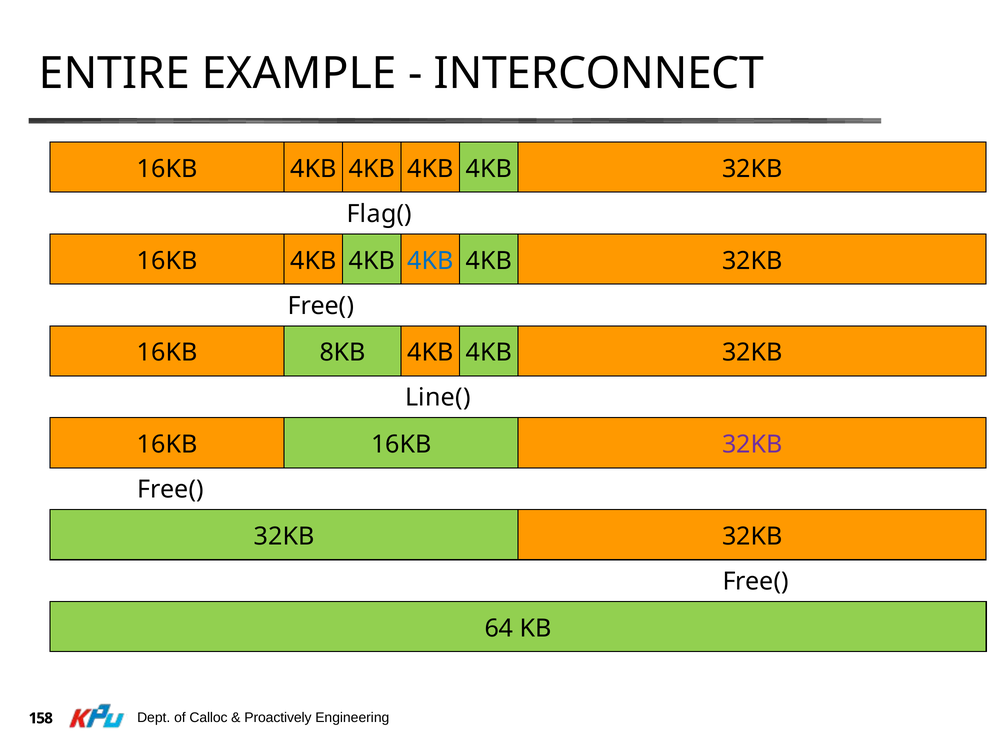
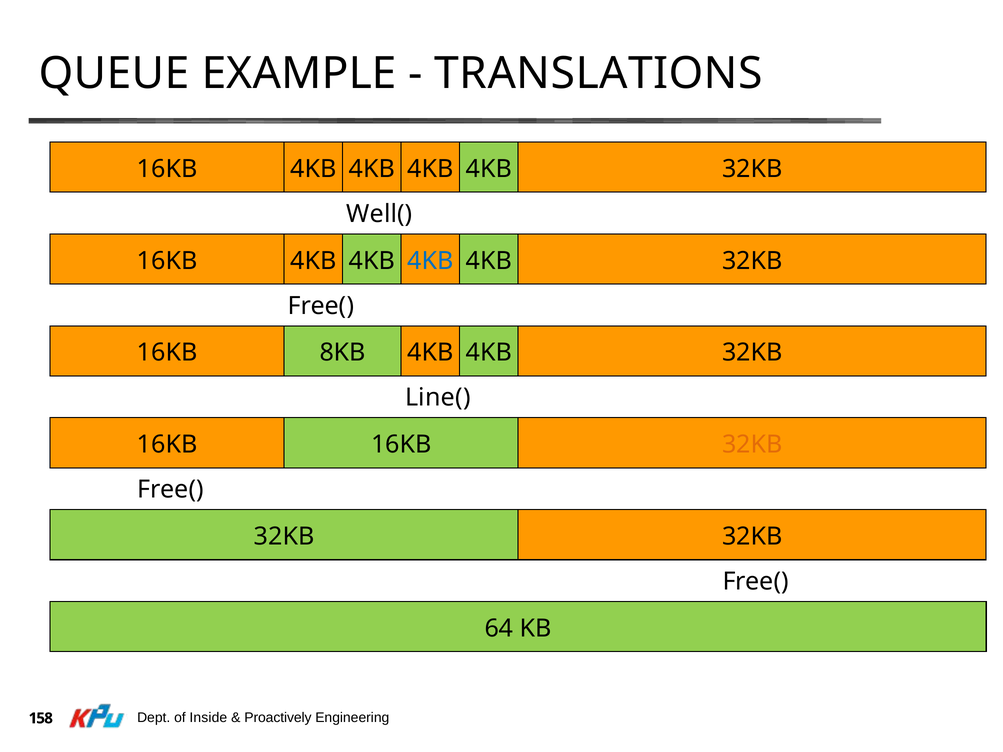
ENTIRE: ENTIRE -> QUEUE
INTERCONNECT: INTERCONNECT -> TRANSLATIONS
Flag(: Flag( -> Well(
32KB at (752, 445) colour: purple -> orange
Calloc: Calloc -> Inside
